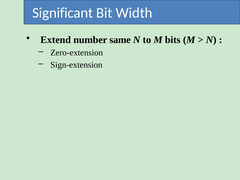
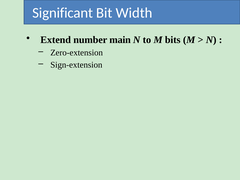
same: same -> main
